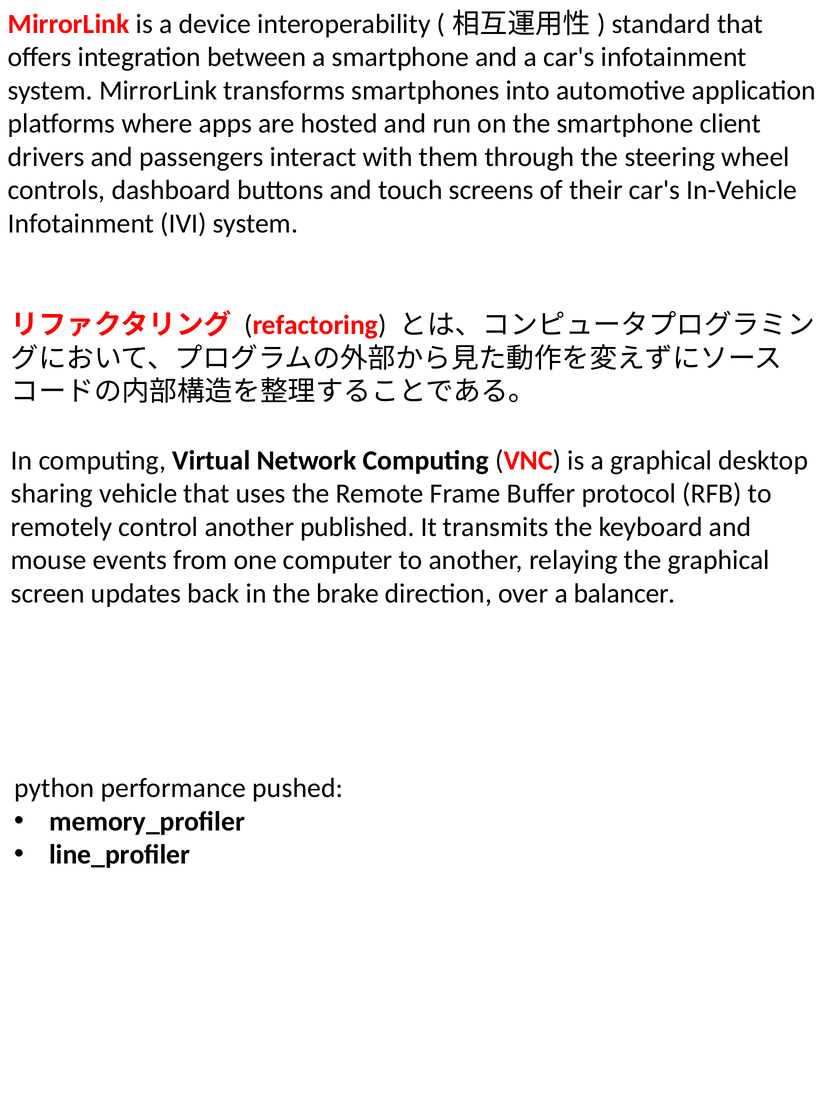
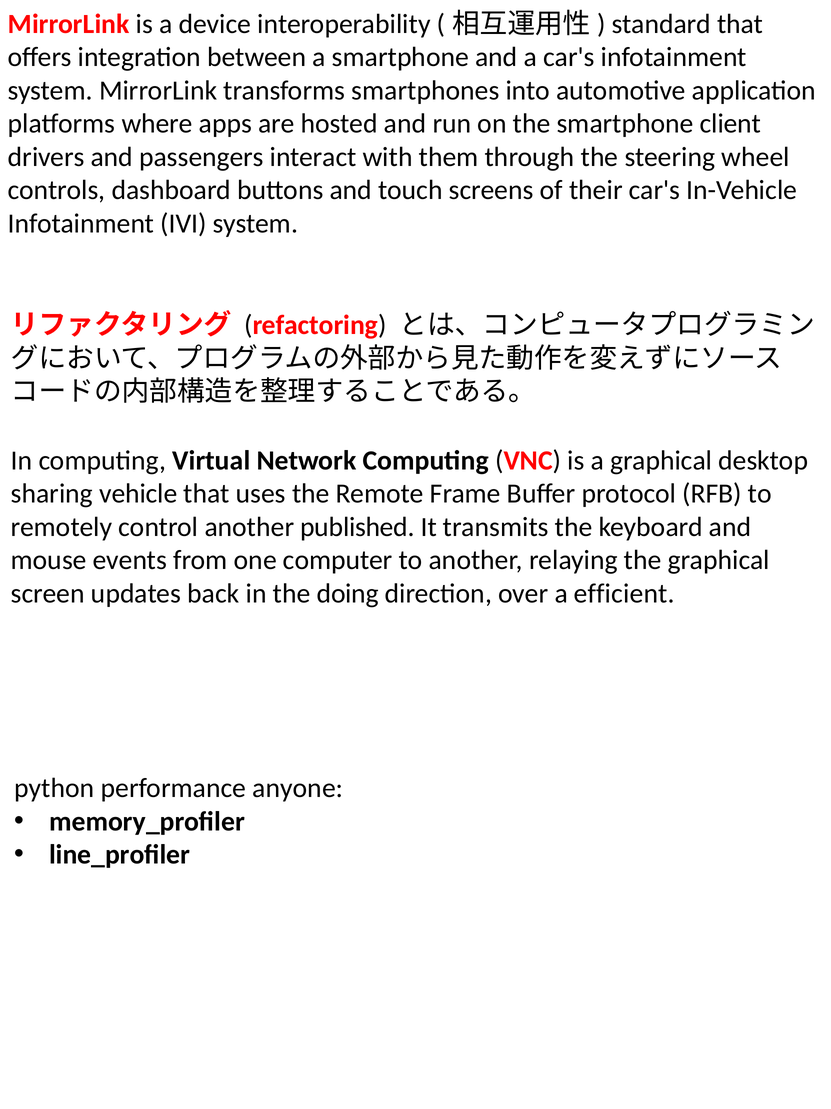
brake: brake -> doing
balancer: balancer -> efficient
pushed: pushed -> anyone
